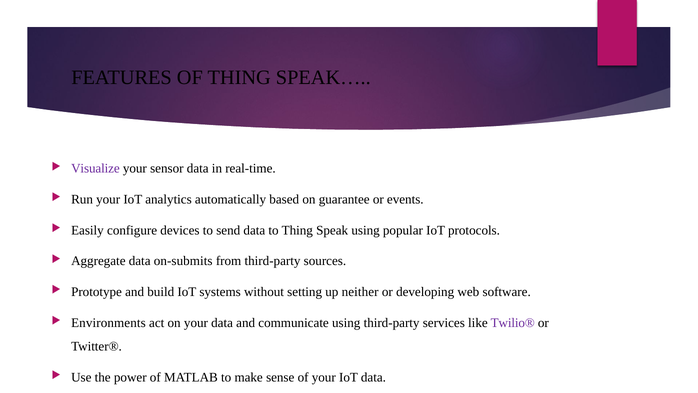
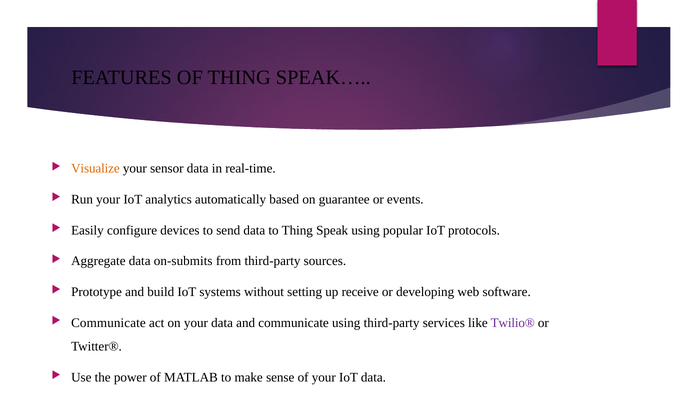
Visualize colour: purple -> orange
neither: neither -> receive
Environments at (108, 322): Environments -> Communicate
